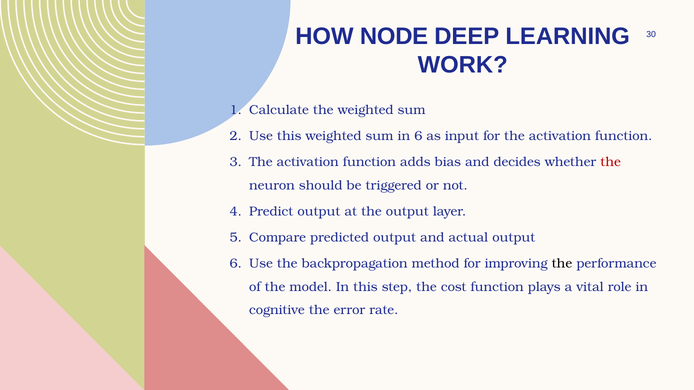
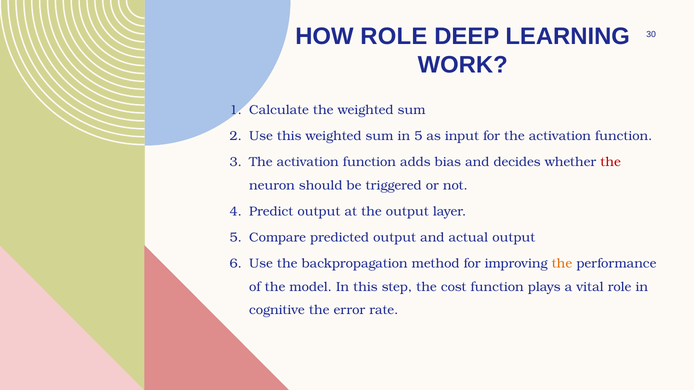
HOW NODE: NODE -> ROLE
in 6: 6 -> 5
the at (562, 264) colour: black -> orange
